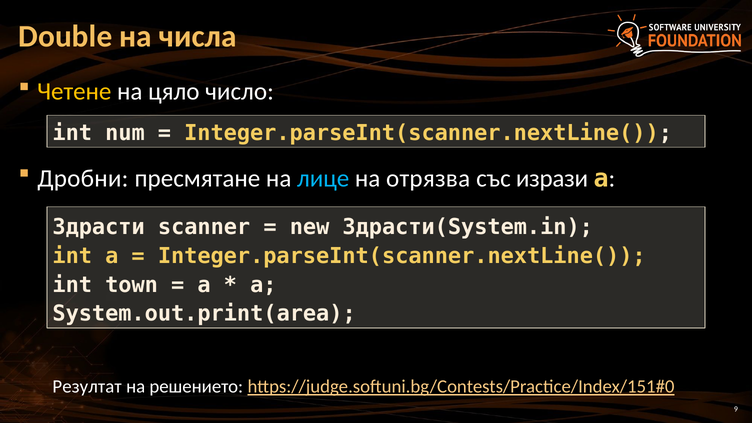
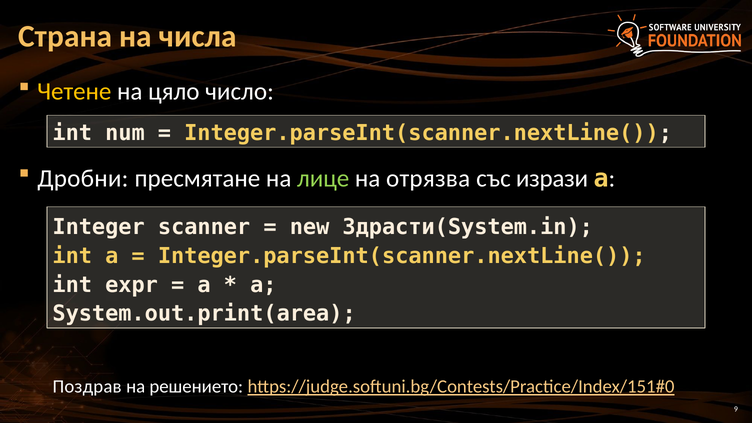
Double: Double -> Страна
лице colour: light blue -> light green
Здрасти: Здрасти -> Integer
town: town -> expr
Резултат: Резултат -> Поздрав
